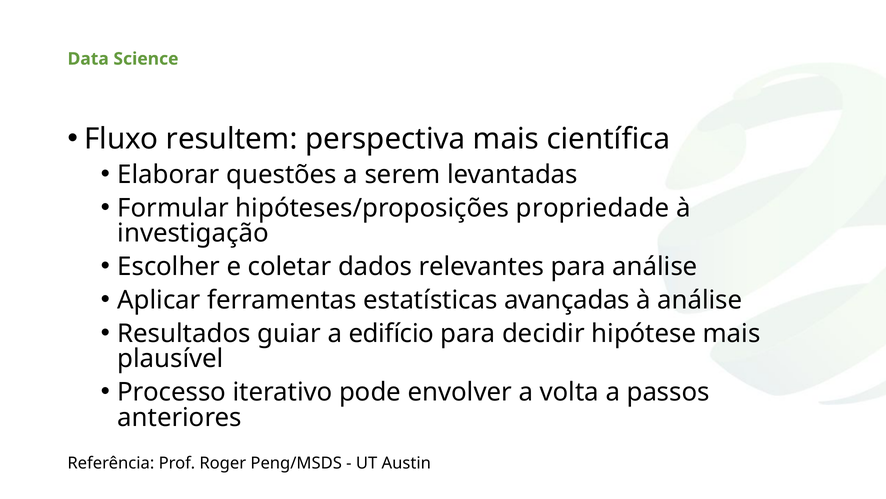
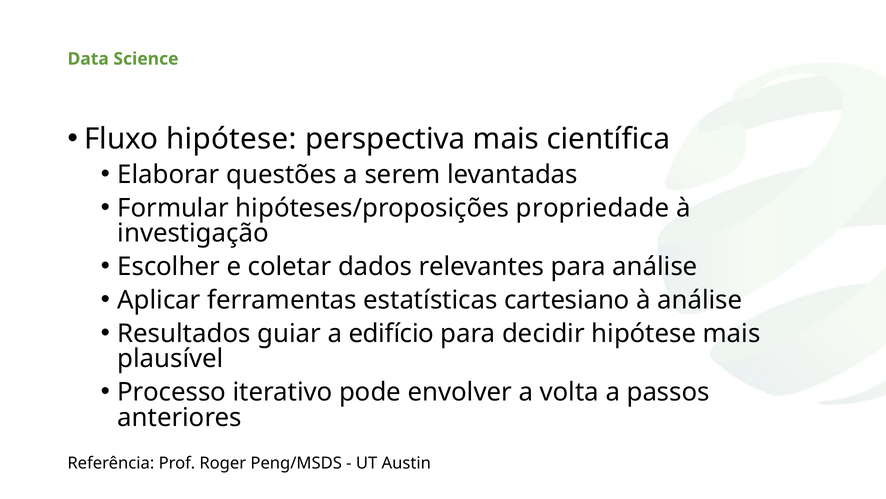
Fluxo resultem: resultem -> hipótese
avançadas: avançadas -> cartesiano
